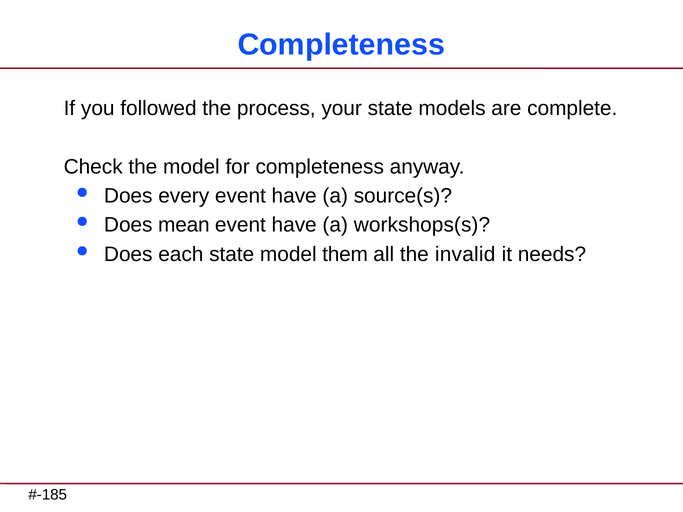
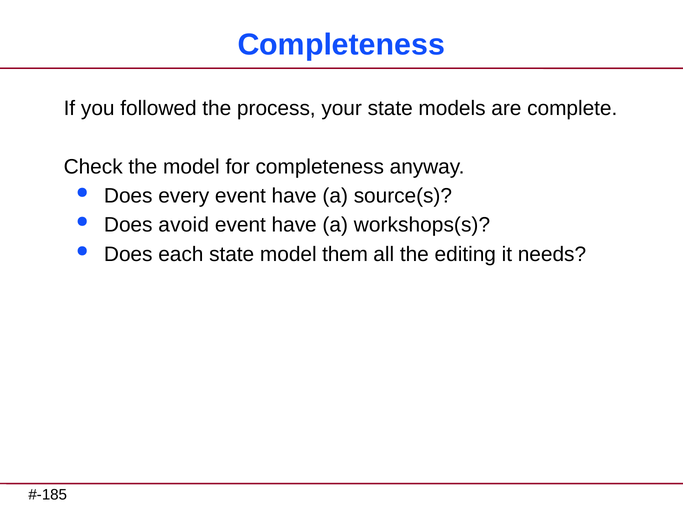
mean: mean -> avoid
invalid: invalid -> editing
